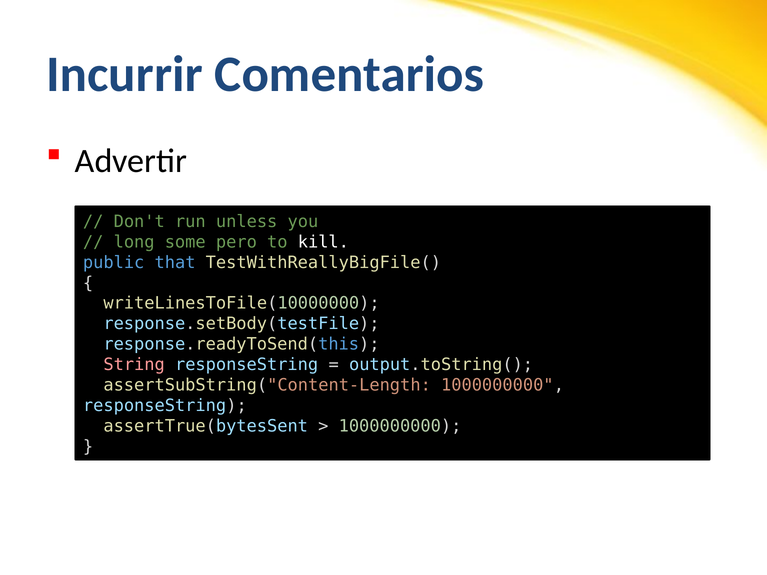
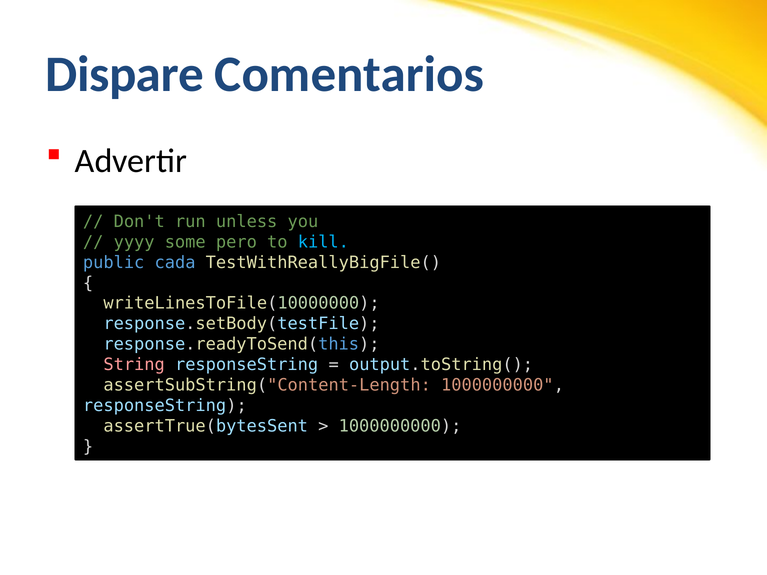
Incurrir: Incurrir -> Dispare
long: long -> yyyy
kill colour: white -> light blue
that: that -> cada
